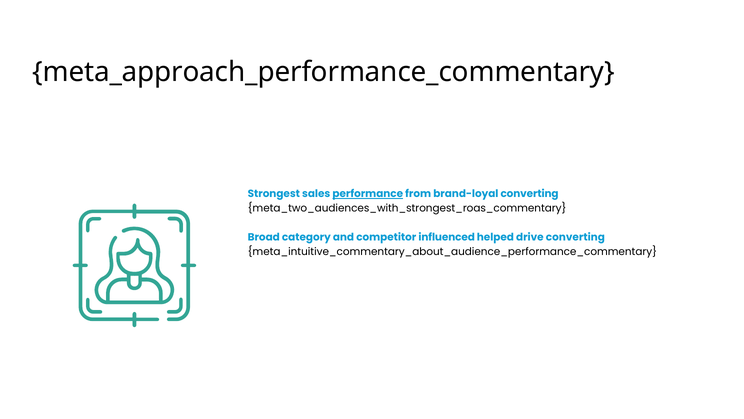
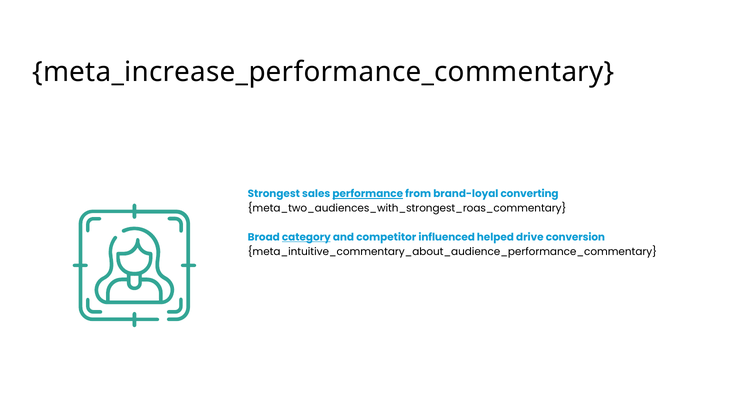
meta_approach_performance_commentary: meta_approach_performance_commentary -> meta_increase_performance_commentary
category underline: none -> present
drive converting: converting -> conversion
